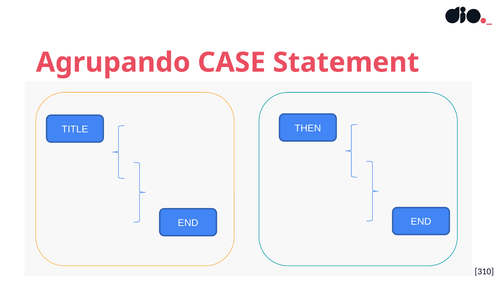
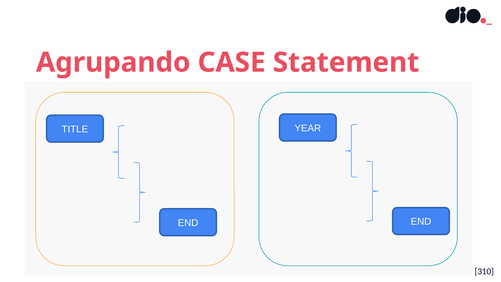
THEN: THEN -> YEAR
